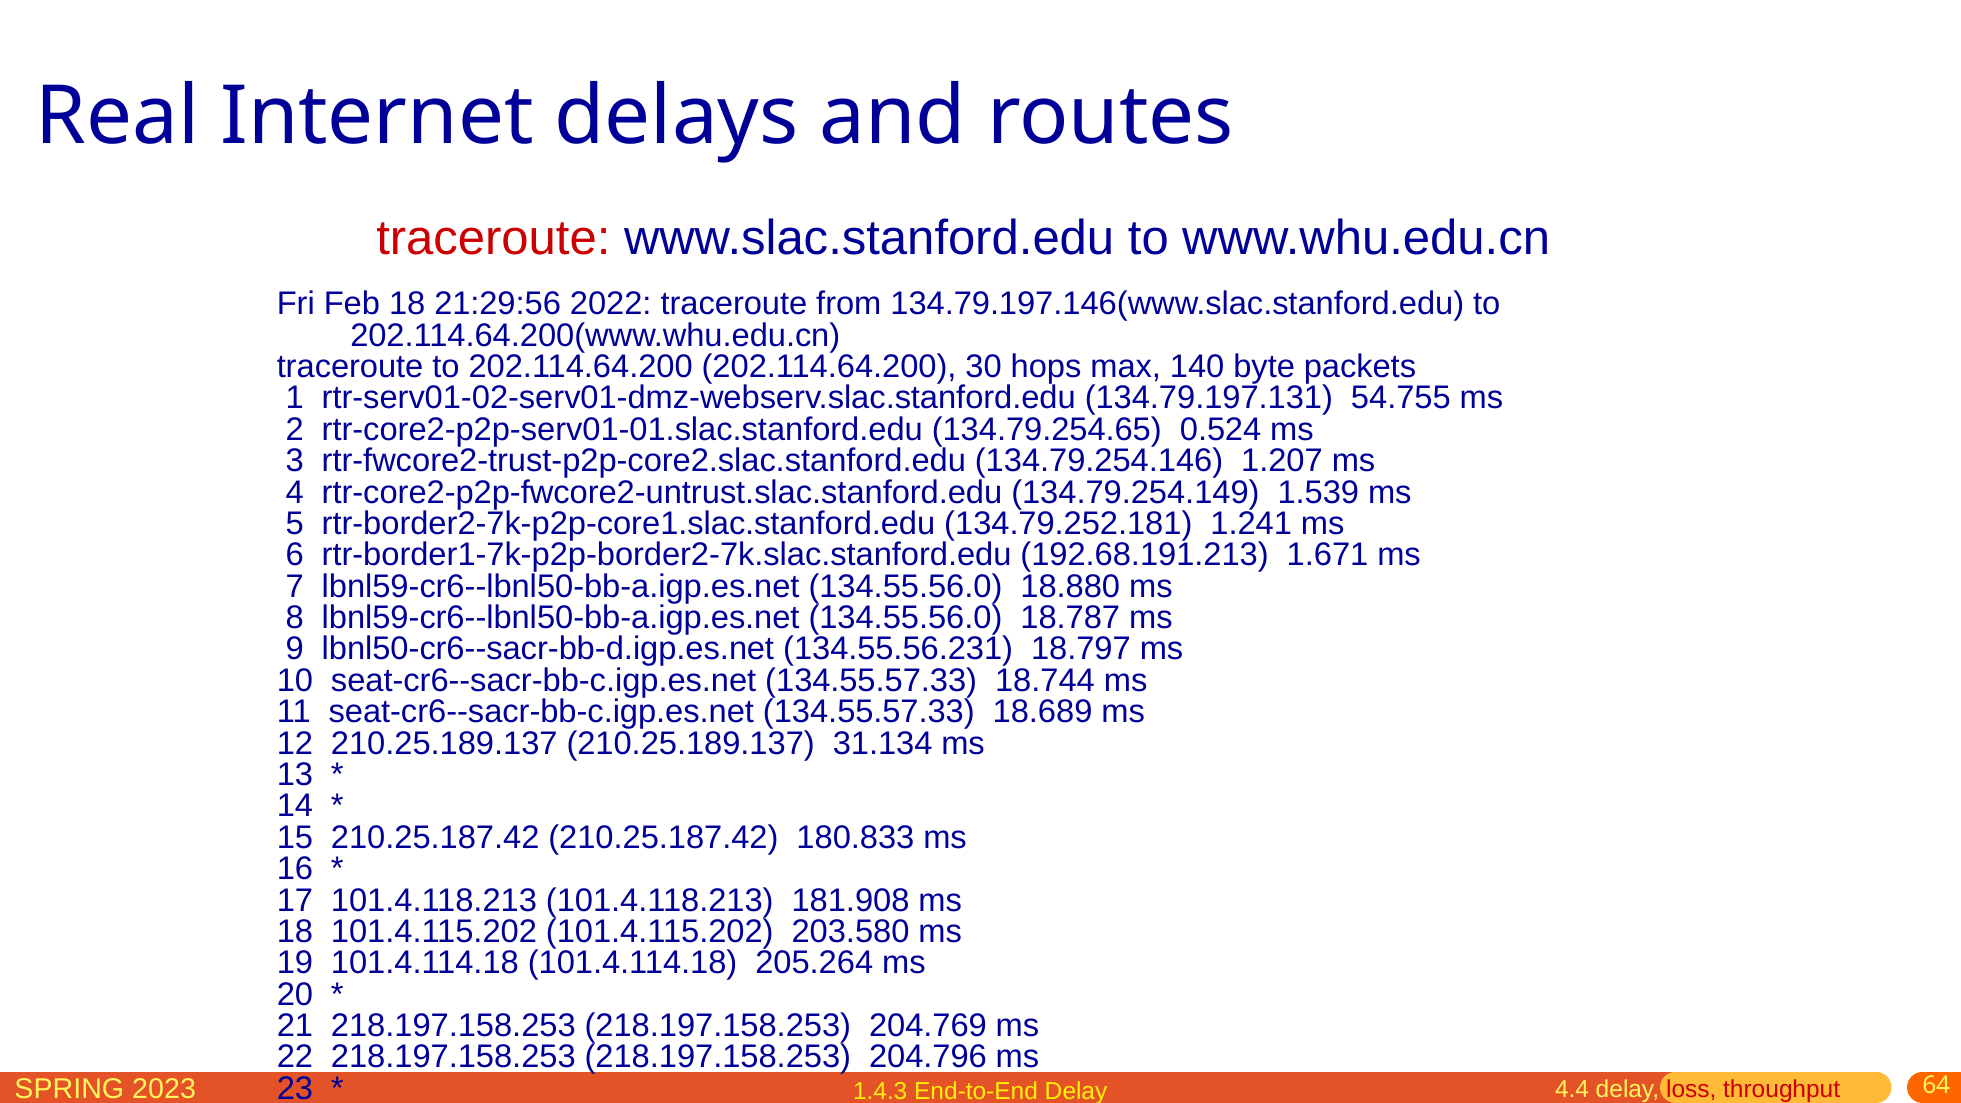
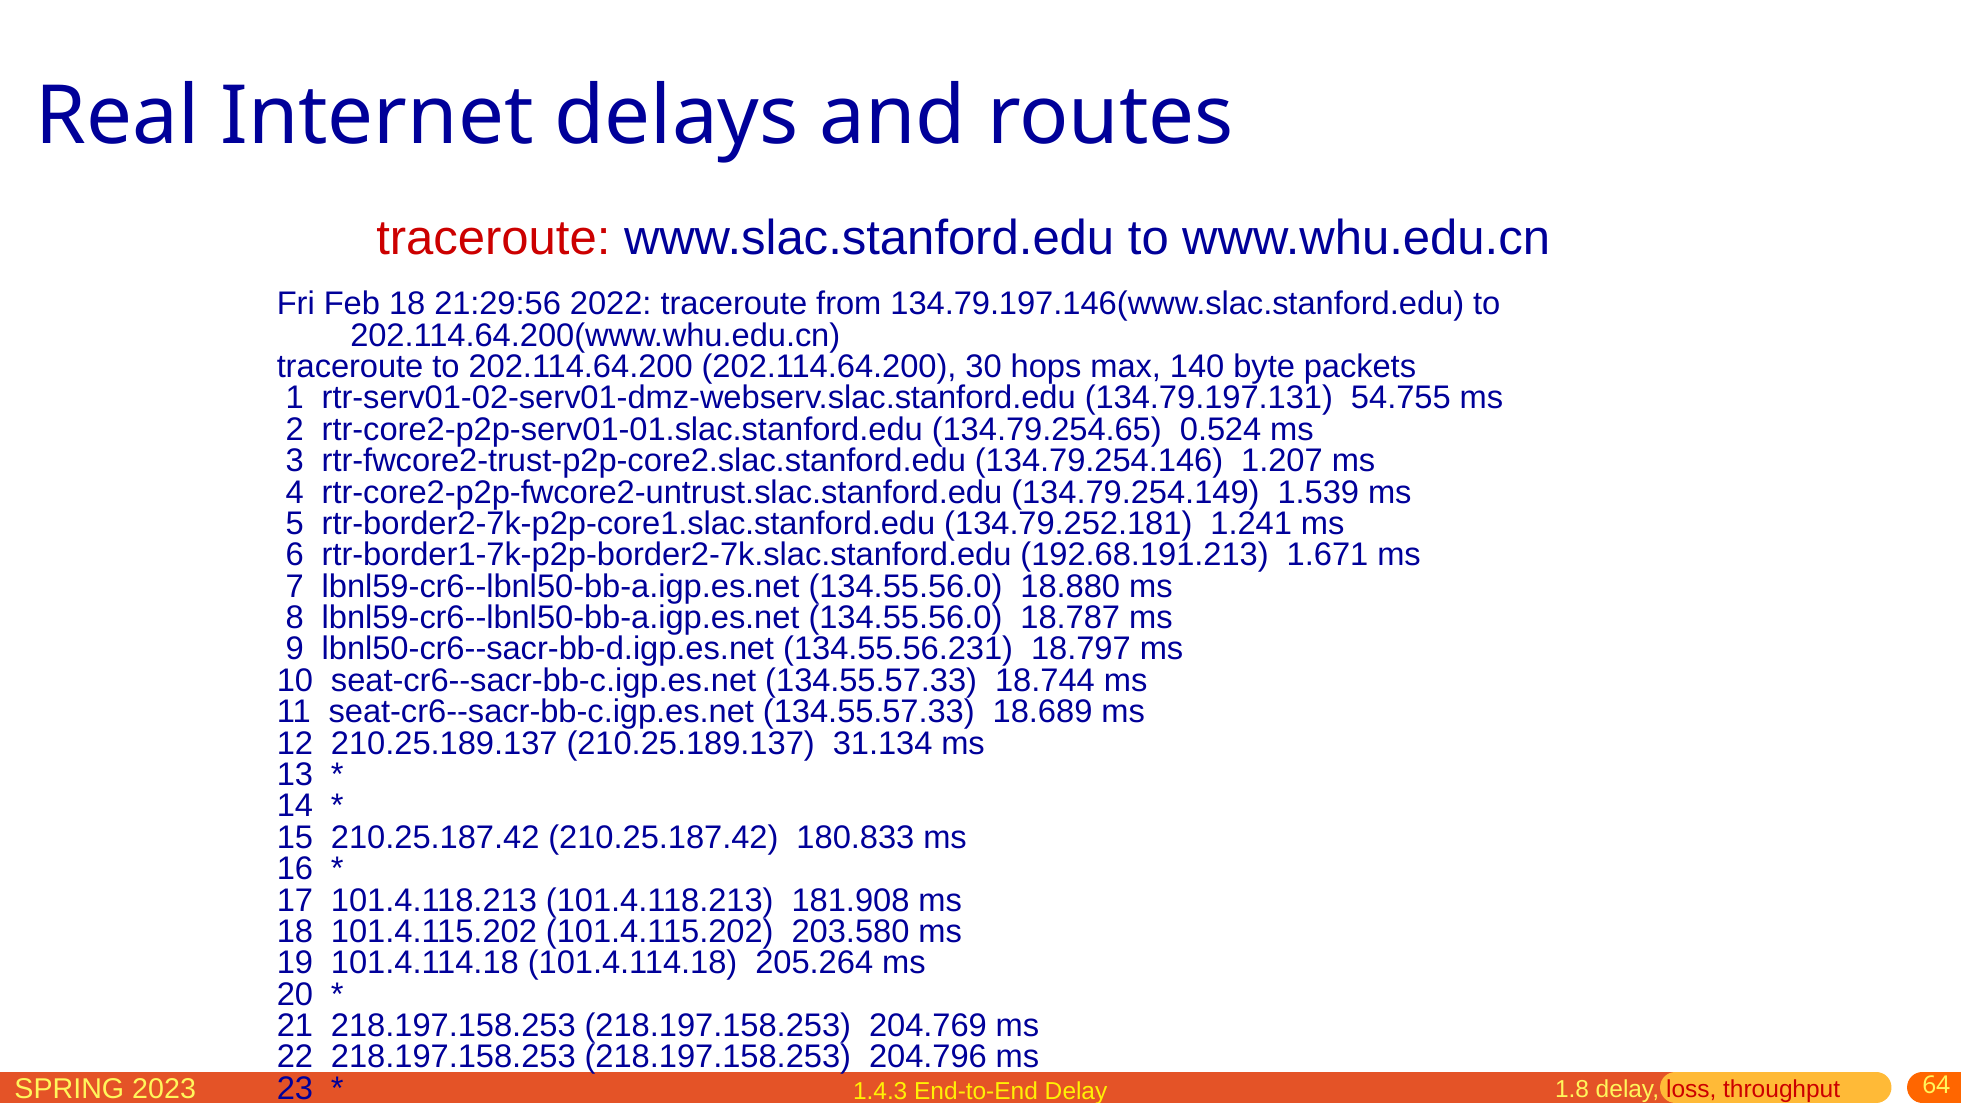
4.4: 4.4 -> 1.8
